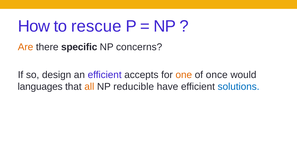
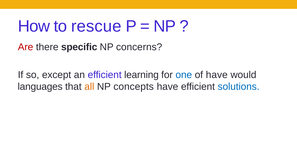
Are colour: orange -> red
design: design -> except
accepts: accepts -> learning
one colour: orange -> blue
of once: once -> have
reducible: reducible -> concepts
